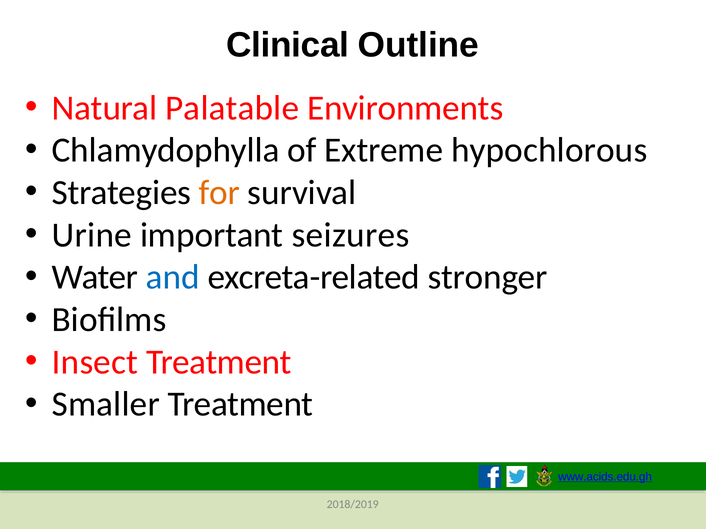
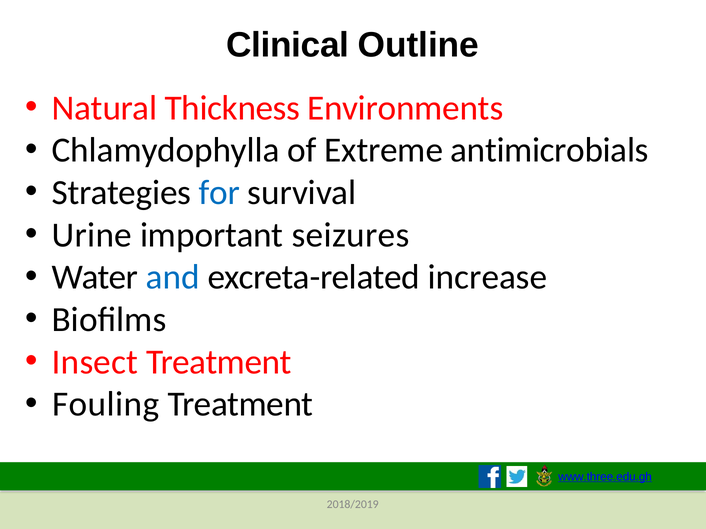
Palatable: Palatable -> Thickness
hypochlorous: hypochlorous -> antimicrobials
for colour: orange -> blue
stronger: stronger -> increase
Smaller: Smaller -> Fouling
www.acids.edu.gh: www.acids.edu.gh -> www.three.edu.gh
